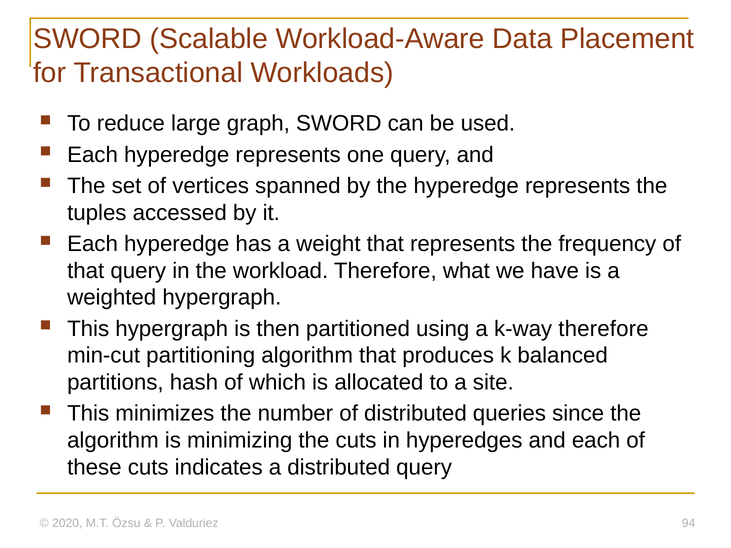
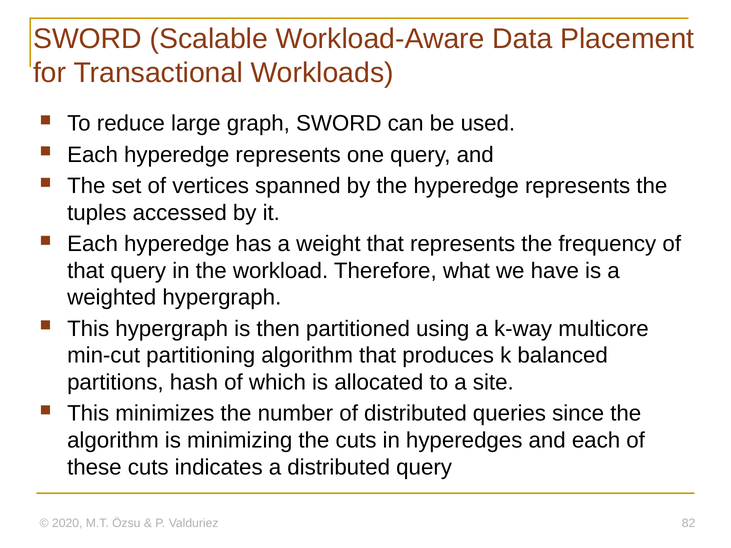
k-way therefore: therefore -> multicore
94: 94 -> 82
